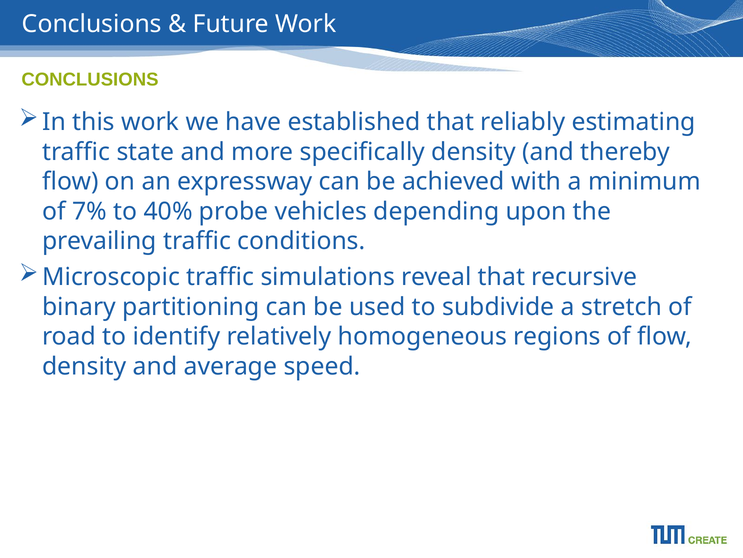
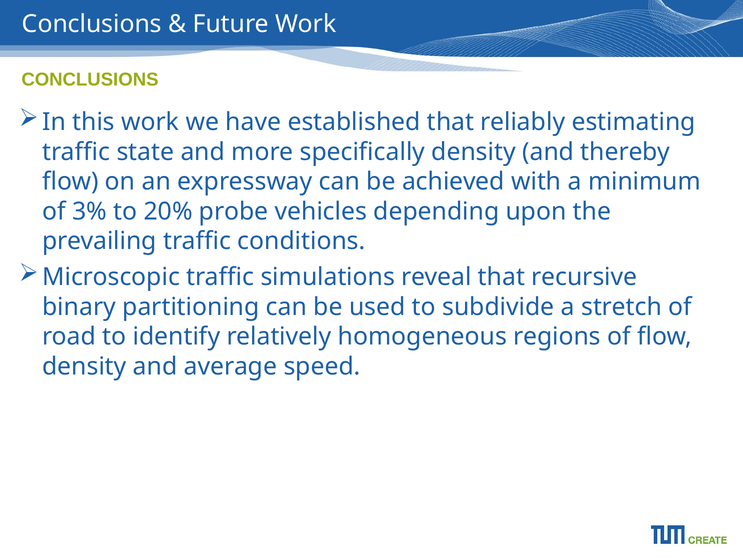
7%: 7% -> 3%
40%: 40% -> 20%
